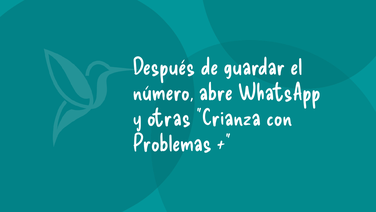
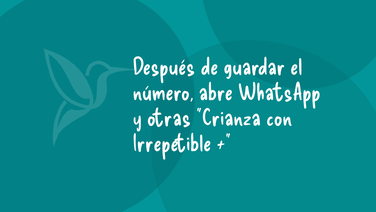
Problemas: Problemas -> Irrepetible
